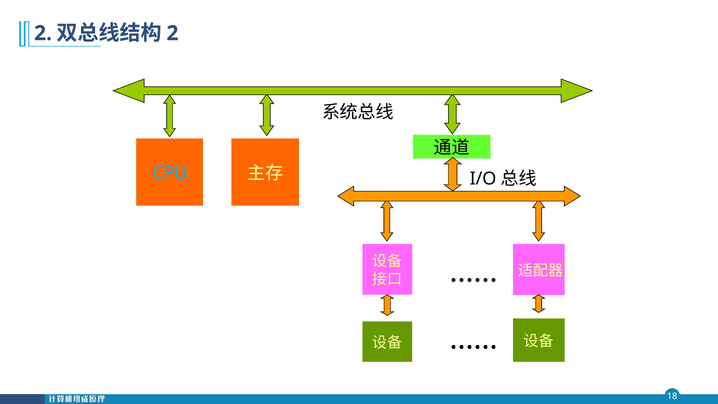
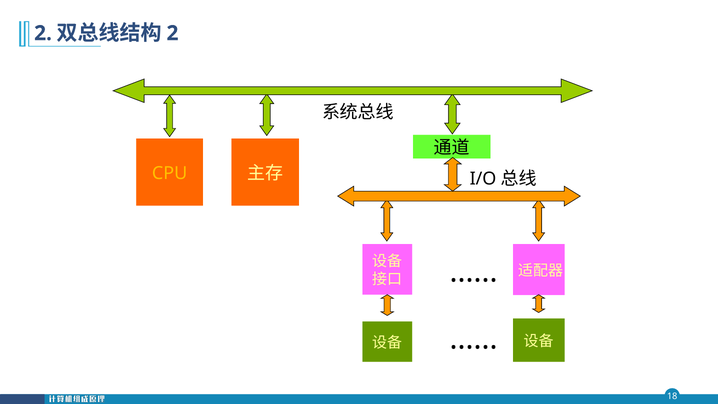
CPU colour: light blue -> yellow
